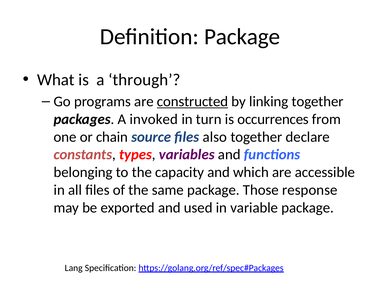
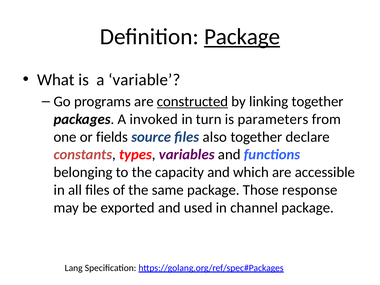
Package at (242, 37) underline: none -> present
through: through -> variable
occurrences: occurrences -> parameters
chain: chain -> fields
variable: variable -> channel
